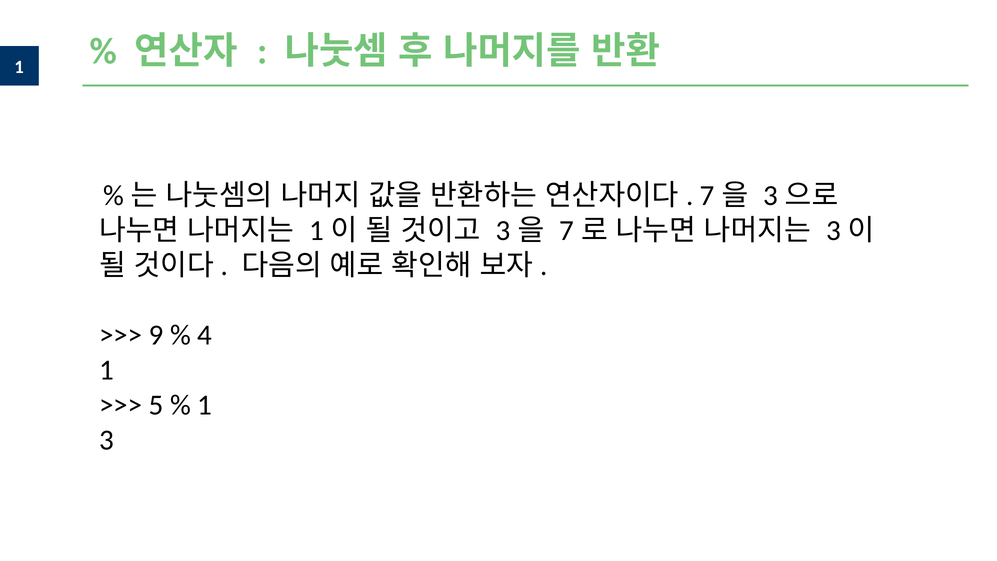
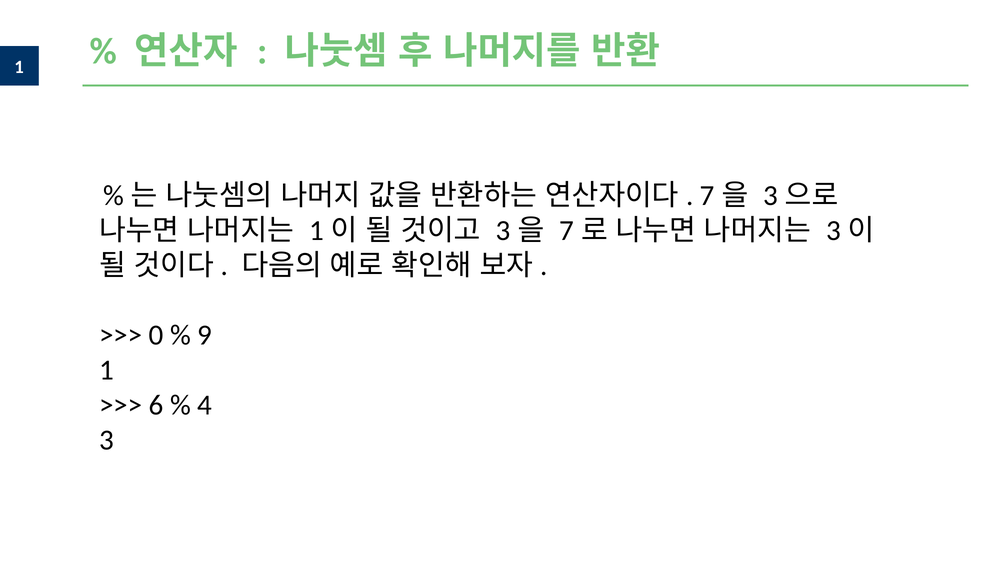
9: 9 -> 0
4 at (205, 335): 4 -> 9
5: 5 -> 6
1 at (205, 405): 1 -> 4
